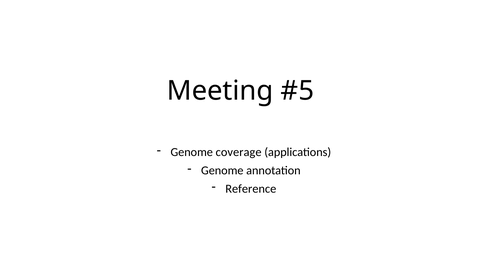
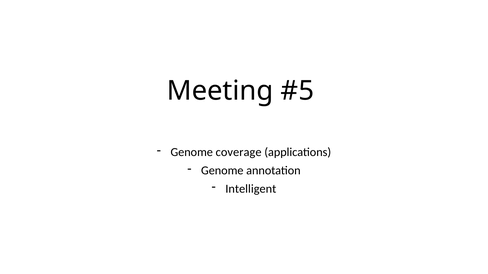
Reference: Reference -> Intelligent
